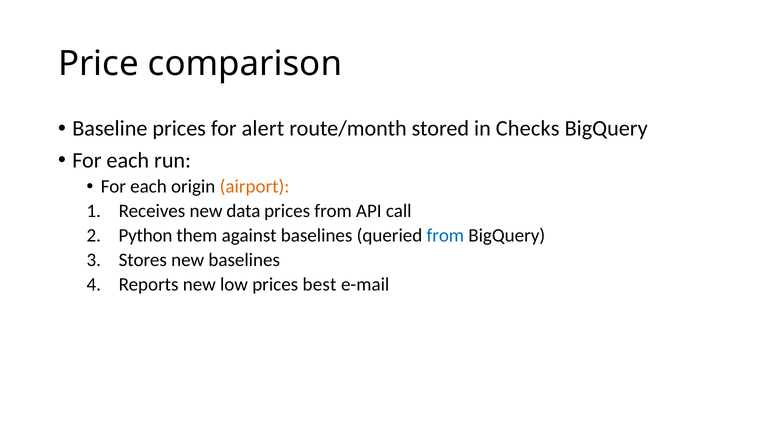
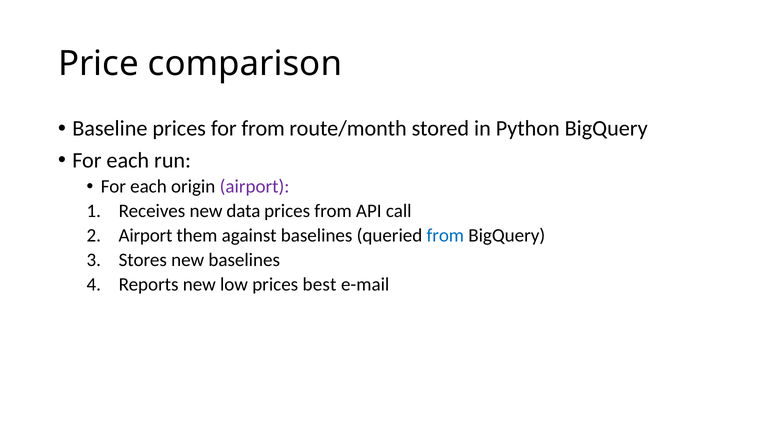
for alert: alert -> from
Checks: Checks -> Python
airport at (255, 187) colour: orange -> purple
Python at (145, 236): Python -> Airport
